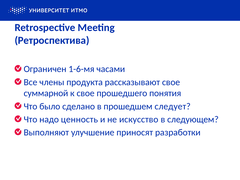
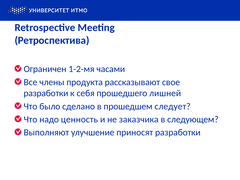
1-6-мя: 1-6-мя -> 1-2-мя
суммарной at (46, 93): суммарной -> разработки
к свое: свое -> себя
понятия: понятия -> лишней
искусство: искусство -> заказчика
